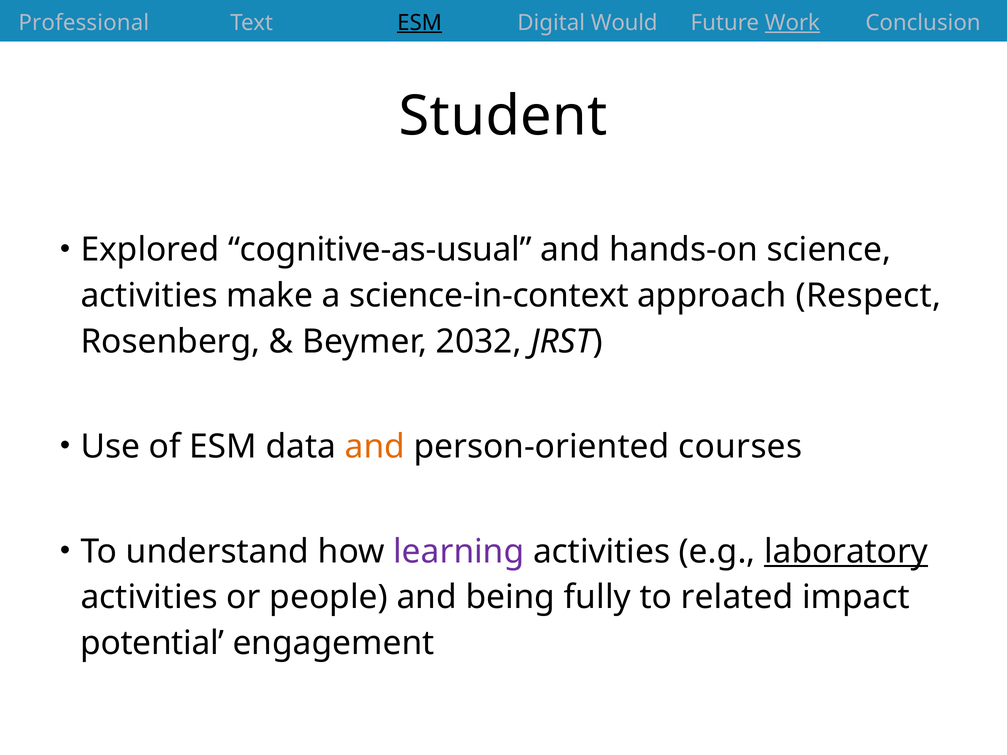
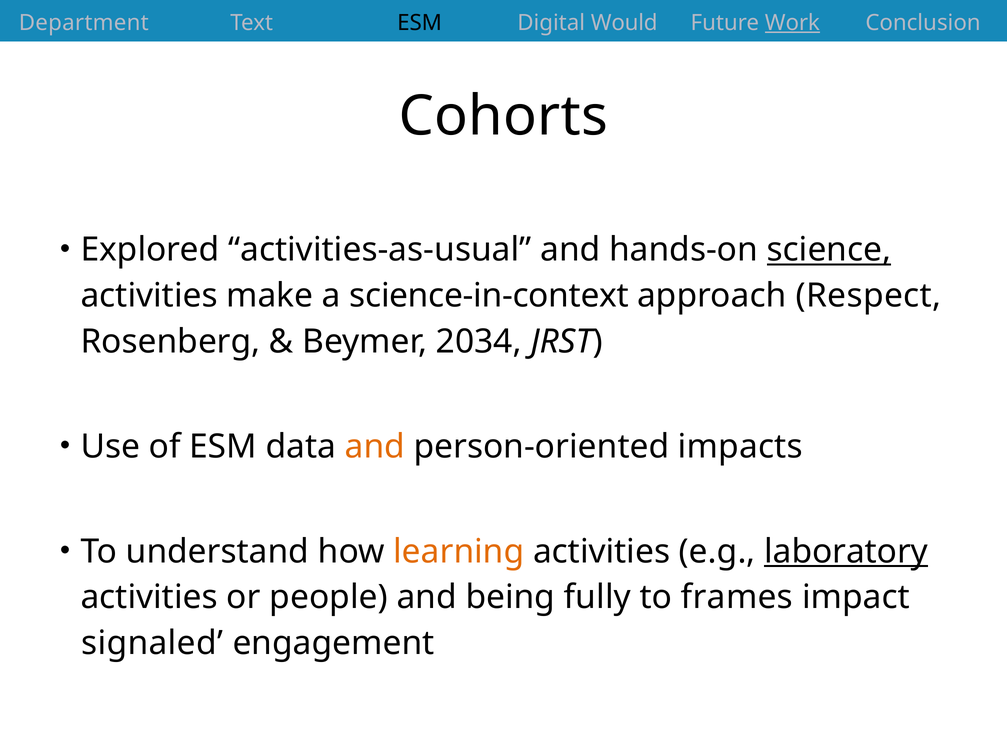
Professional: Professional -> Department
ESM at (420, 23) underline: present -> none
Student: Student -> Cohorts
cognitive-as-usual: cognitive-as-usual -> activities-as-usual
science underline: none -> present
2032: 2032 -> 2034
courses: courses -> impacts
learning colour: purple -> orange
related: related -> frames
potential: potential -> signaled
